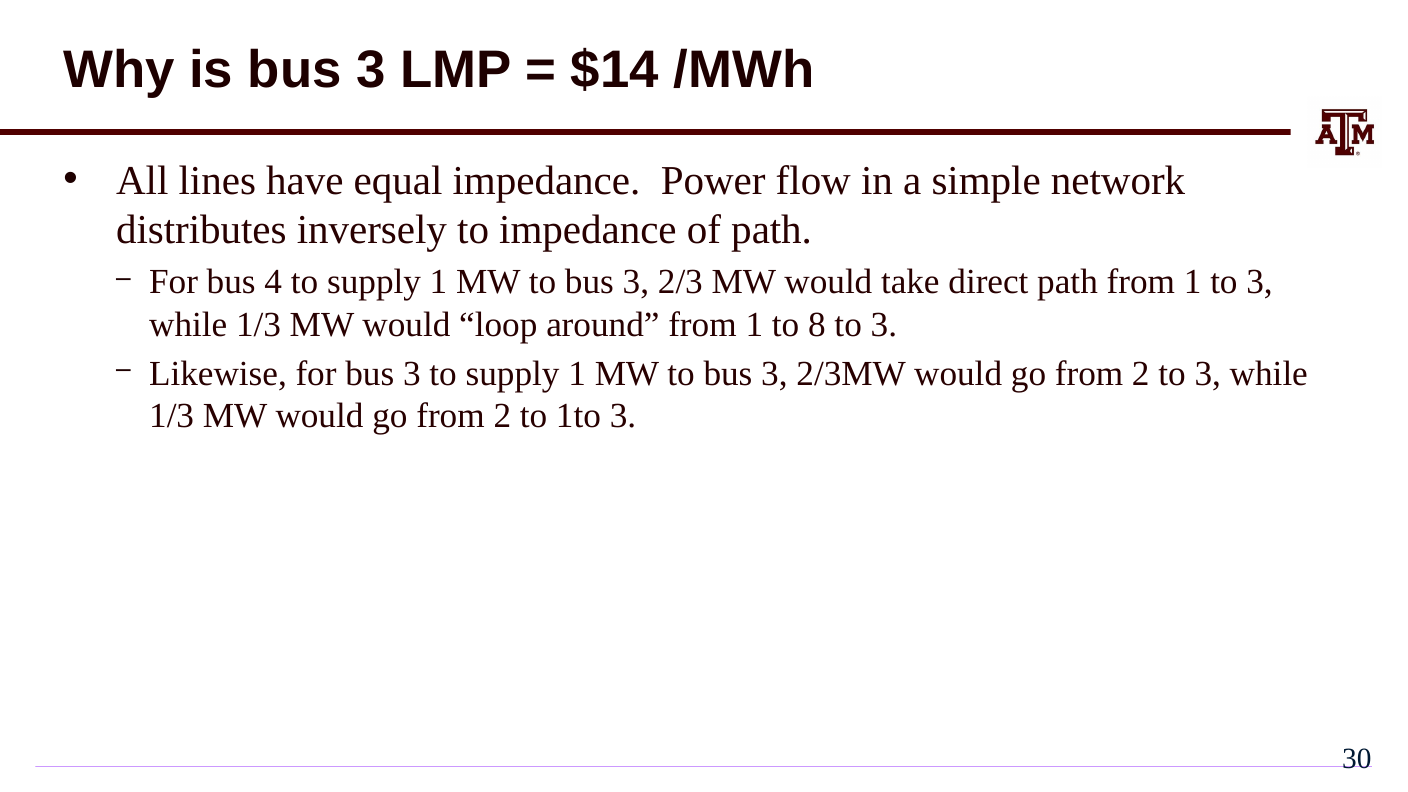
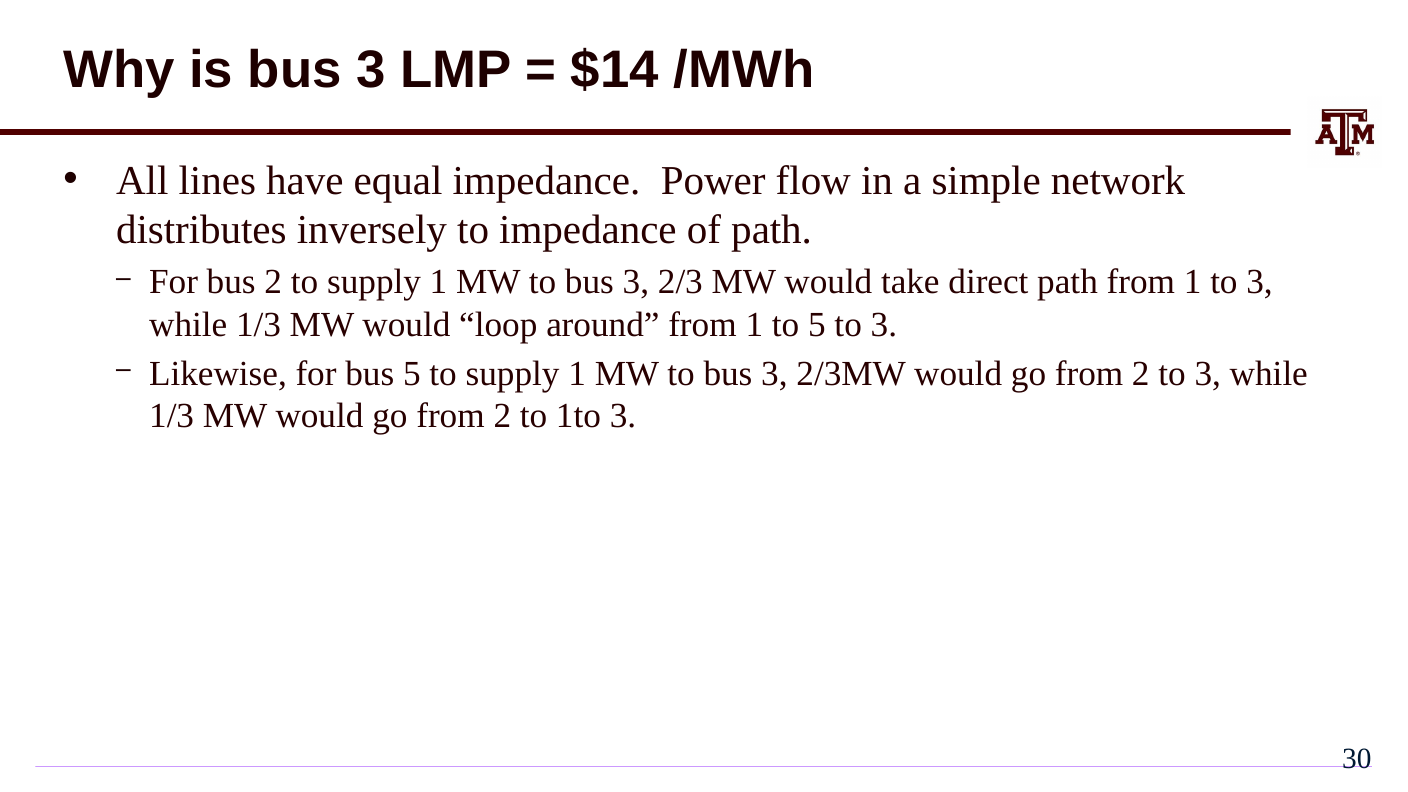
bus 4: 4 -> 2
to 8: 8 -> 5
for bus 3: 3 -> 5
